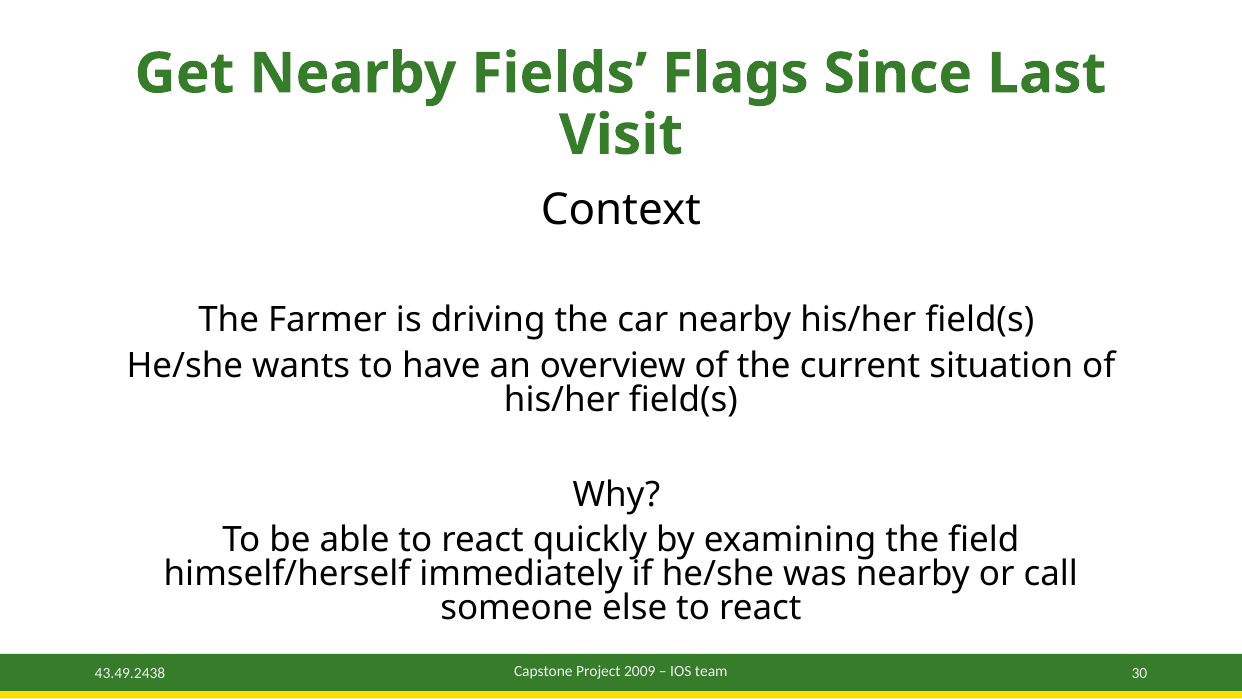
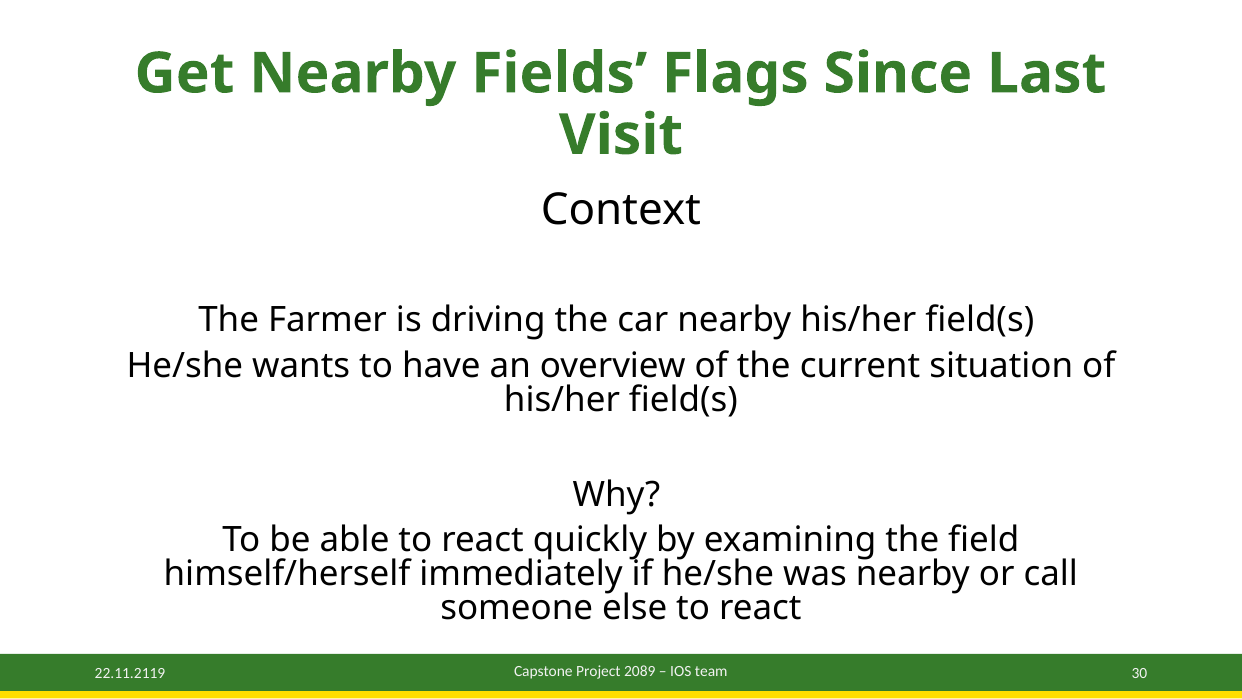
2009: 2009 -> 2089
43.49.2438: 43.49.2438 -> 22.11.2119
